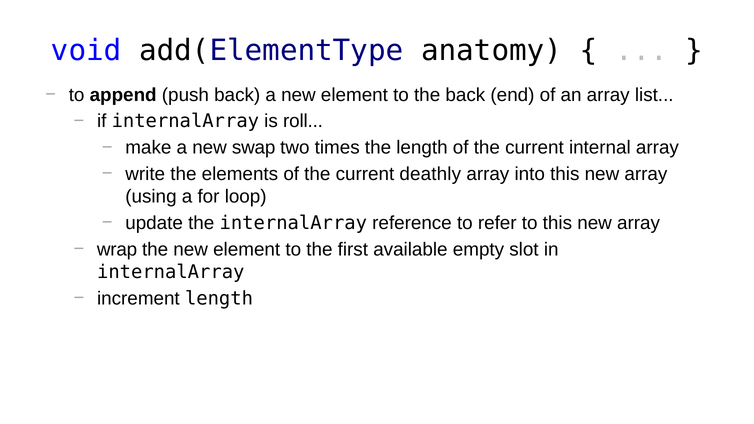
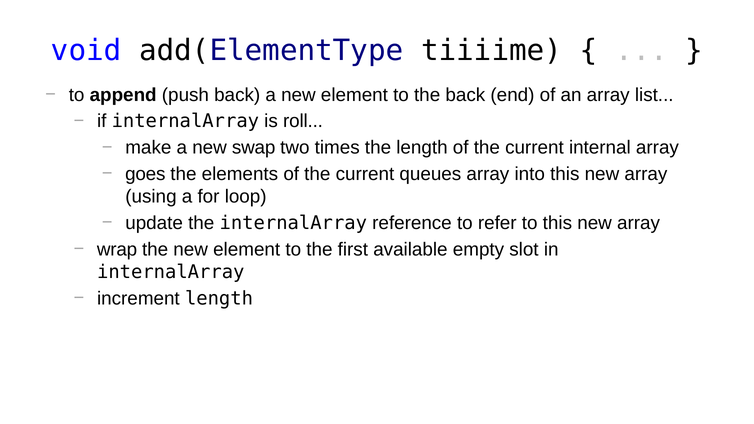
anatomy: anatomy -> tiiiime
write: write -> goes
deathly: deathly -> queues
